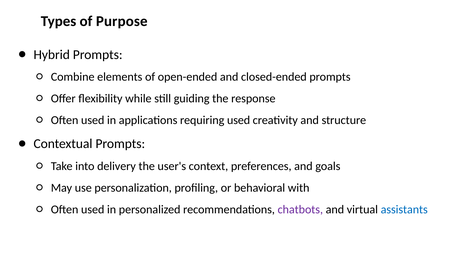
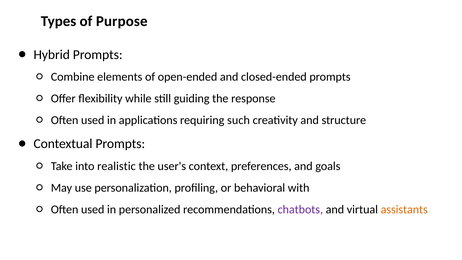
requiring used: used -> such
delivery: delivery -> realistic
assistants colour: blue -> orange
